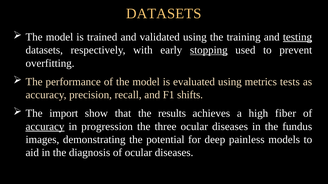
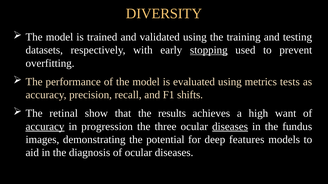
DATASETS at (164, 14): DATASETS -> DIVERSITY
testing underline: present -> none
import: import -> retinal
fiber: fiber -> want
diseases at (230, 127) underline: none -> present
painless: painless -> features
